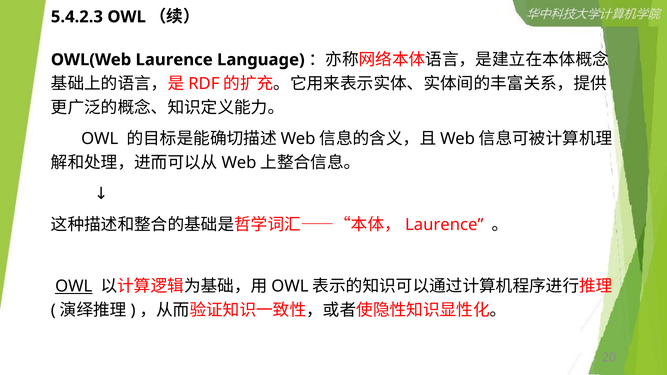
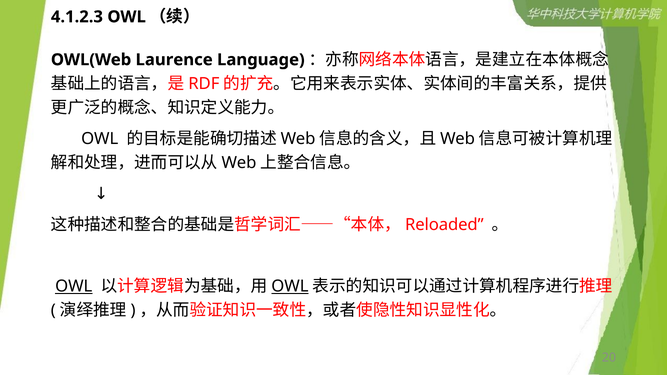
5.4.2.3: 5.4.2.3 -> 4.1.2.3
Laurence at (444, 225): Laurence -> Reloaded
OWL at (290, 287) underline: none -> present
